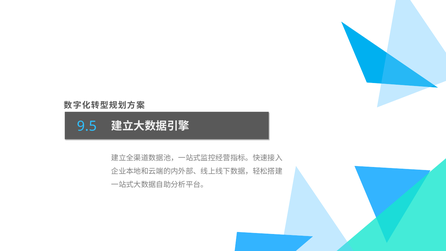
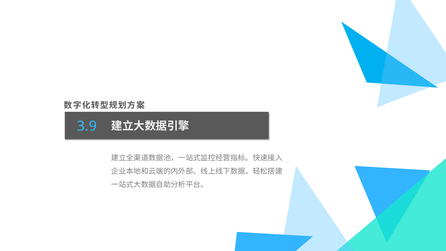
9.5: 9.5 -> 3.9
